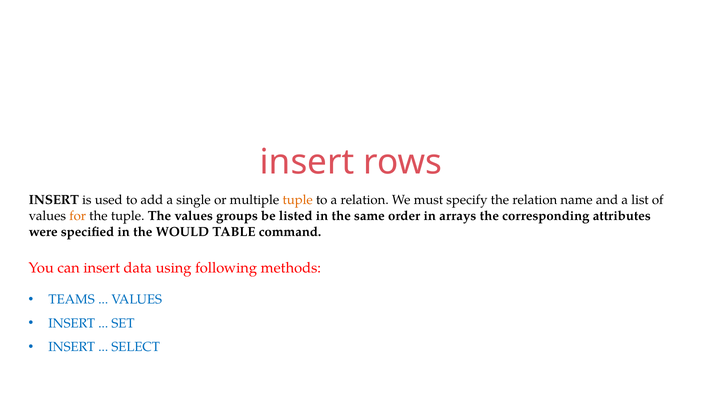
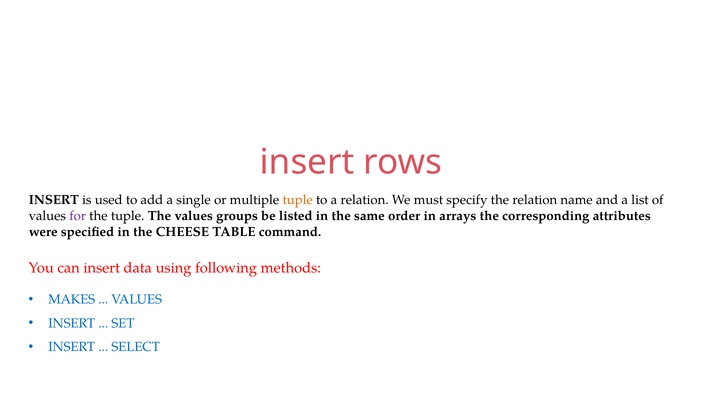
for colour: orange -> purple
WOULD: WOULD -> CHEESE
TEAMS: TEAMS -> MAKES
